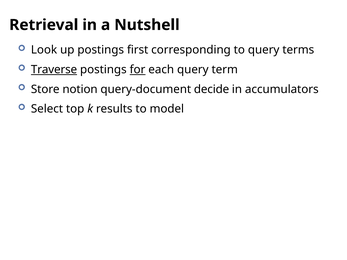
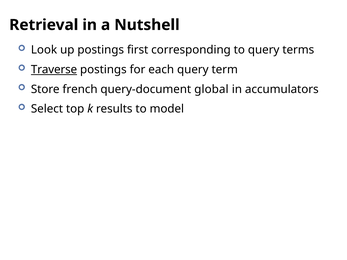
for underline: present -> none
notion: notion -> french
decide: decide -> global
